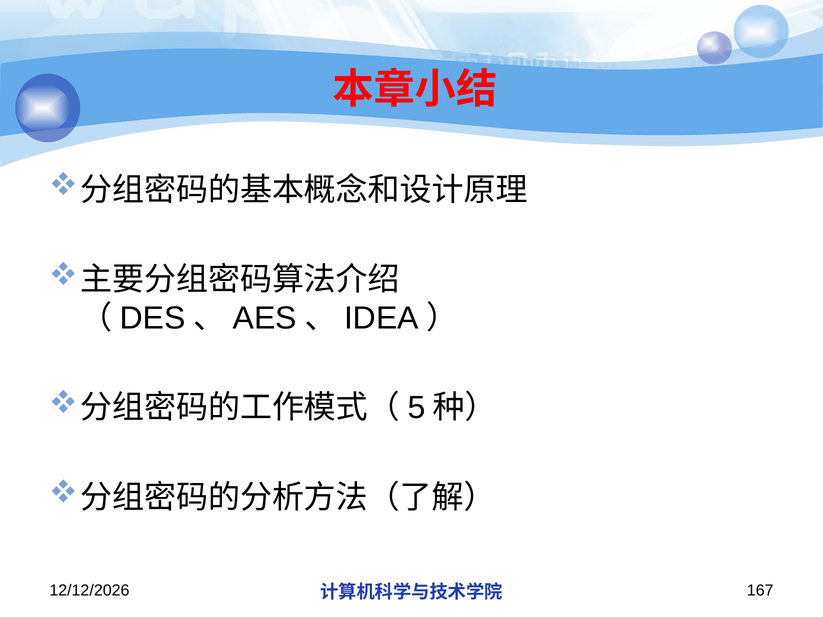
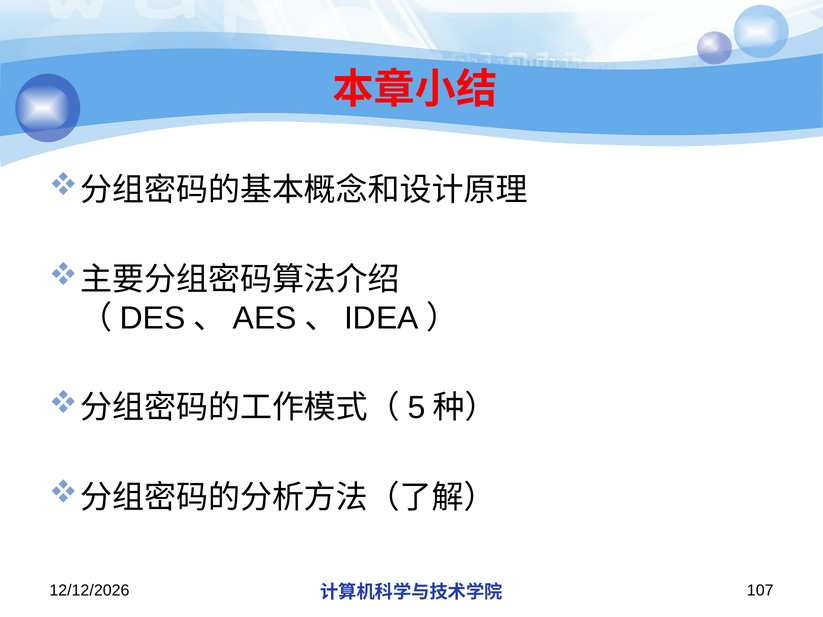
167: 167 -> 107
